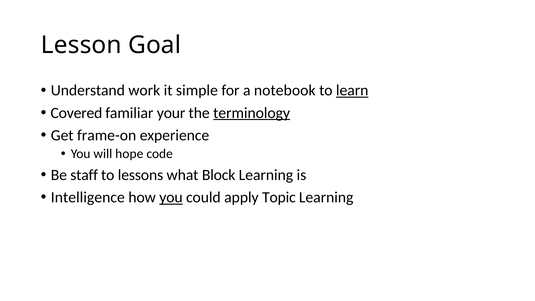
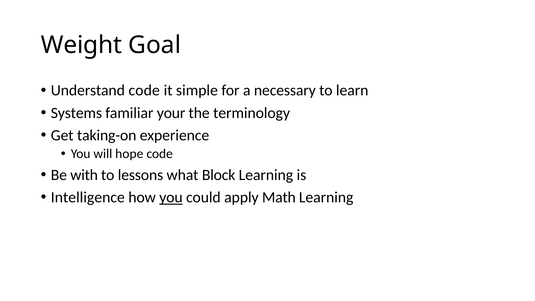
Lesson: Lesson -> Weight
Understand work: work -> code
notebook: notebook -> necessary
learn underline: present -> none
Covered: Covered -> Systems
terminology underline: present -> none
frame-on: frame-on -> taking-on
staff: staff -> with
Topic: Topic -> Math
